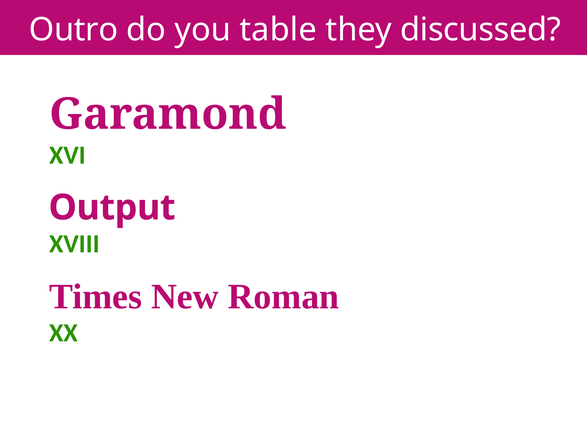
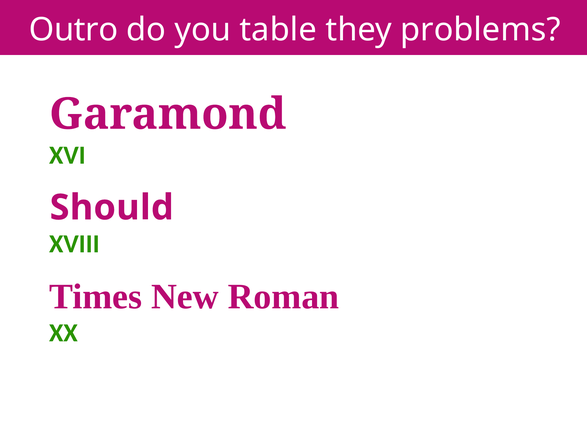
discussed: discussed -> problems
Output: Output -> Should
